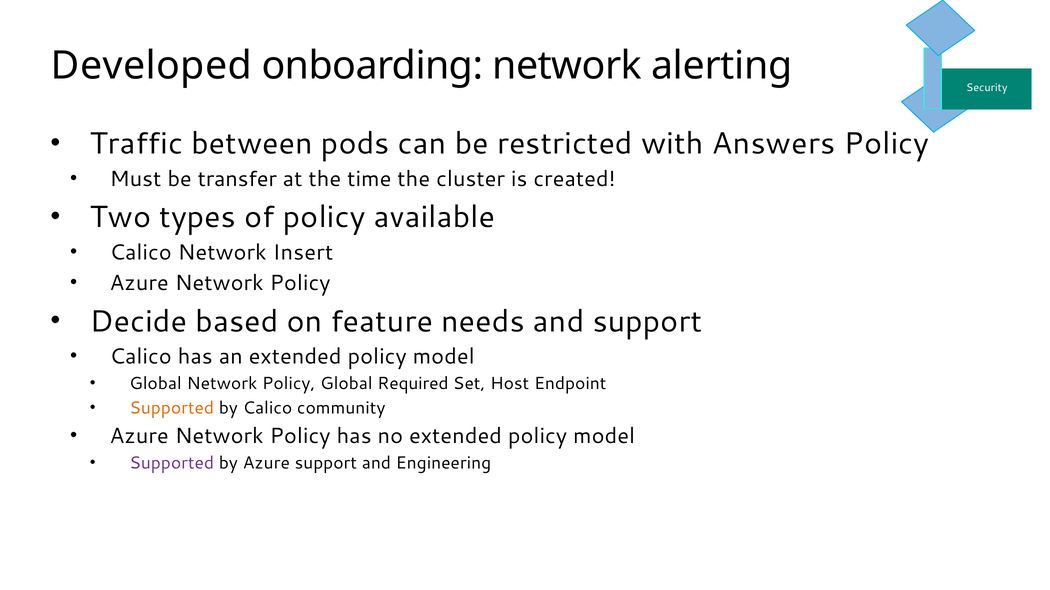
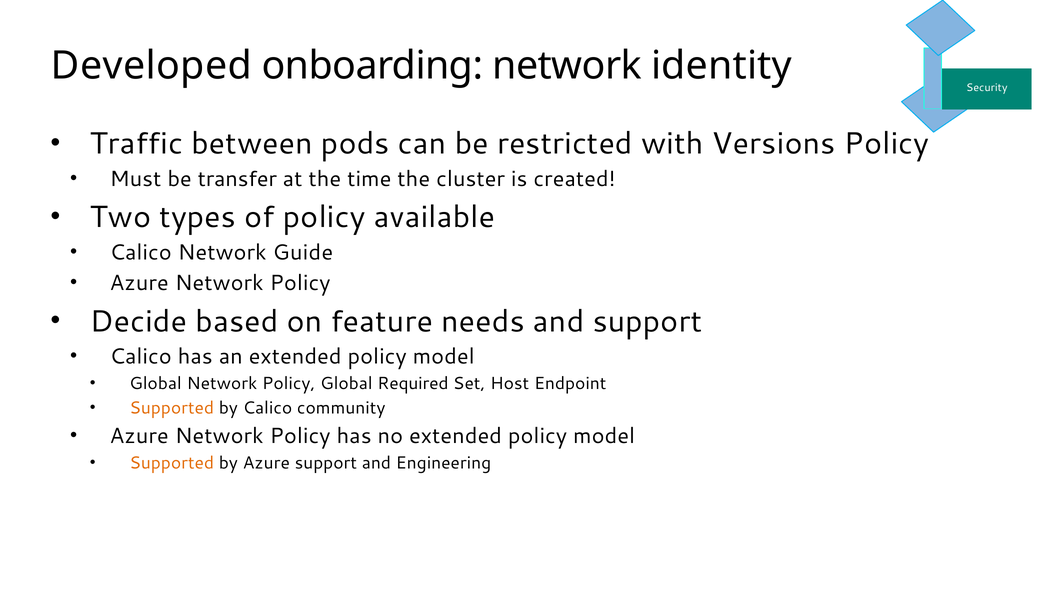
alerting: alerting -> identity
Answers: Answers -> Versions
Insert: Insert -> Guide
Supported at (172, 463) colour: purple -> orange
